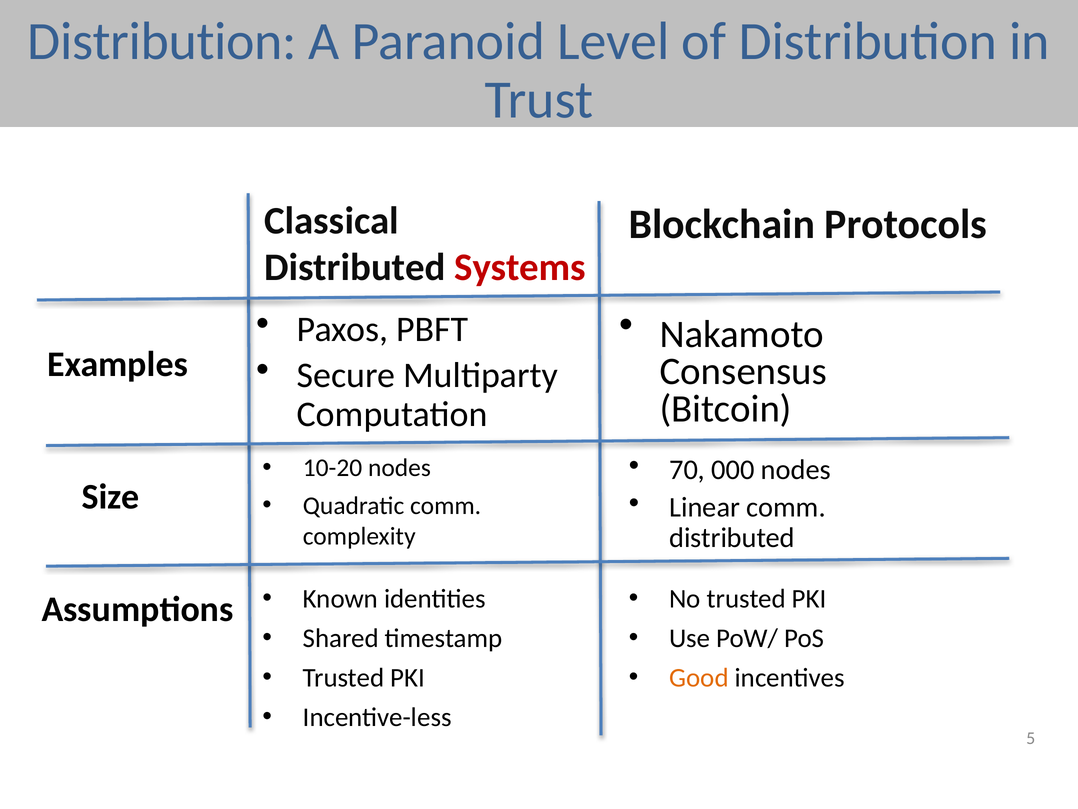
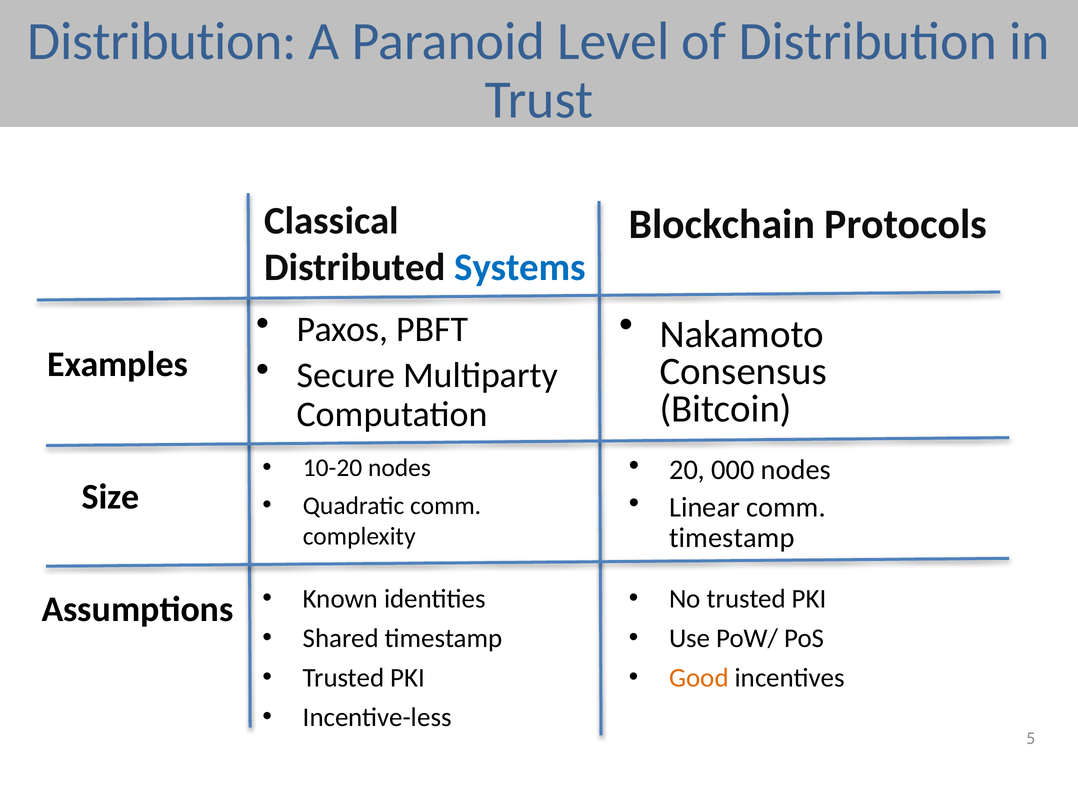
Systems colour: red -> blue
70: 70 -> 20
distributed at (732, 538): distributed -> timestamp
